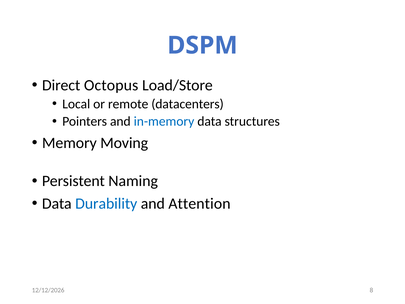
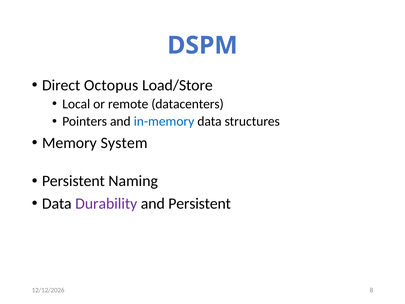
Moving: Moving -> System
Durability colour: blue -> purple
and Attention: Attention -> Persistent
